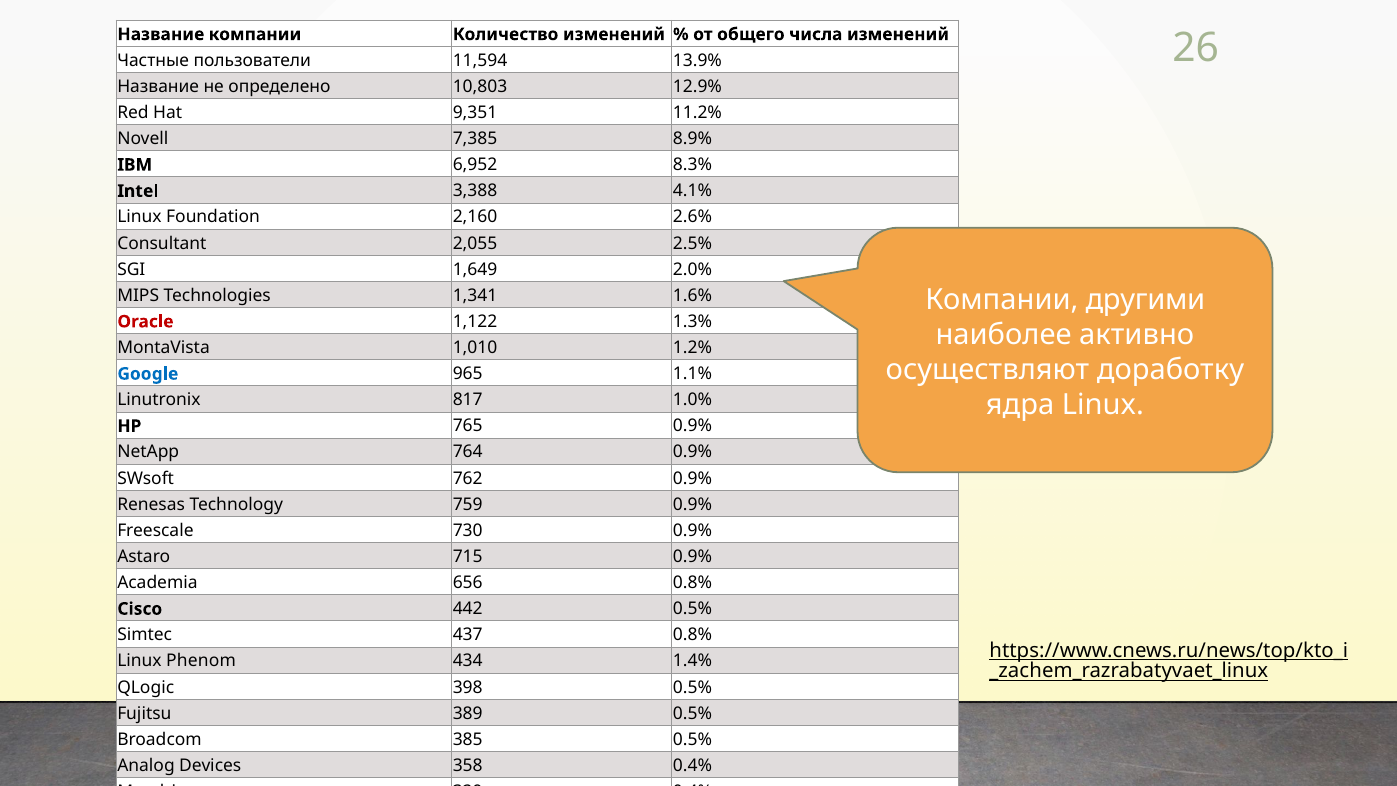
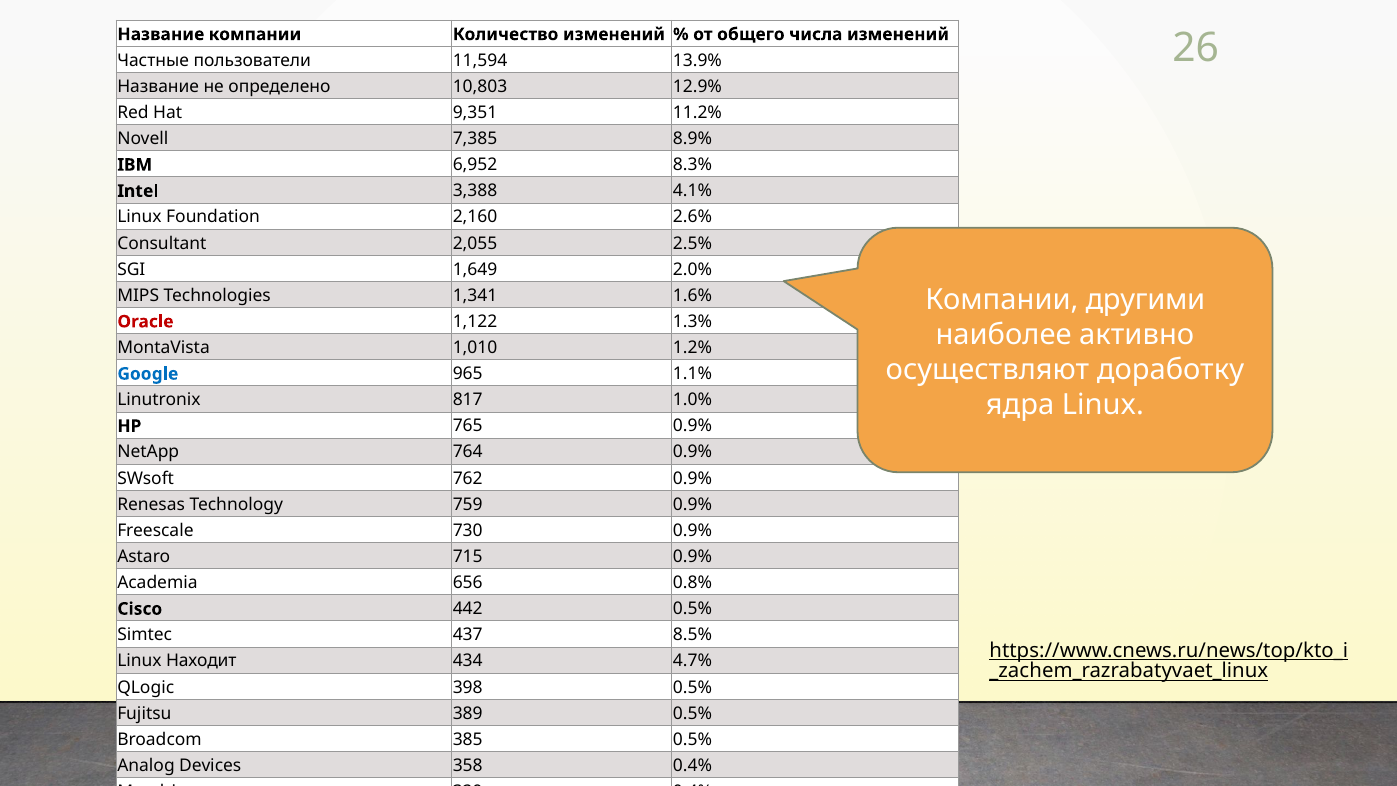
437 0.8%: 0.8% -> 8.5%
Phenom: Phenom -> Находит
1.4%: 1.4% -> 4.7%
